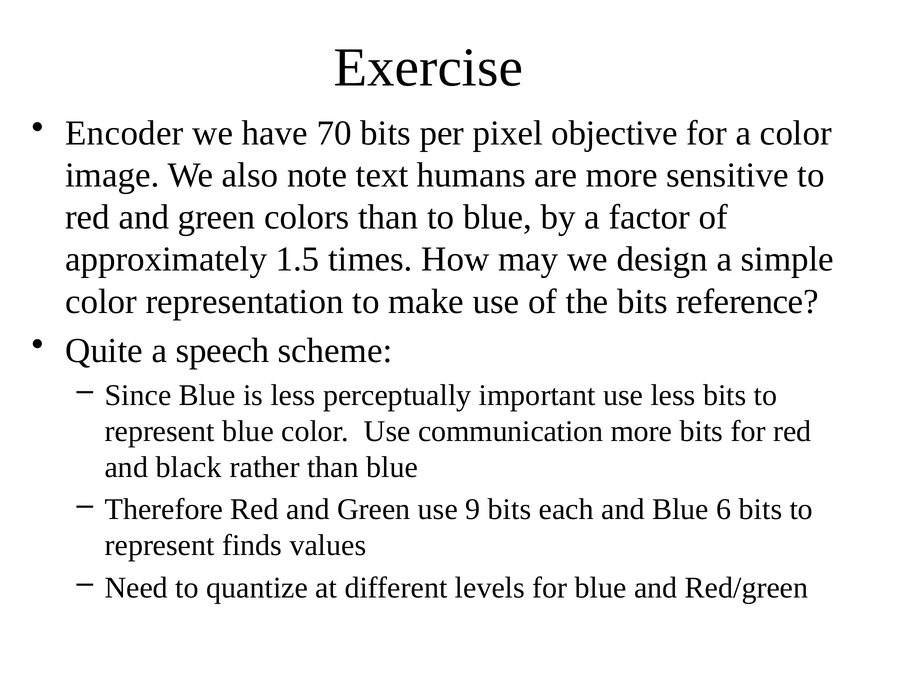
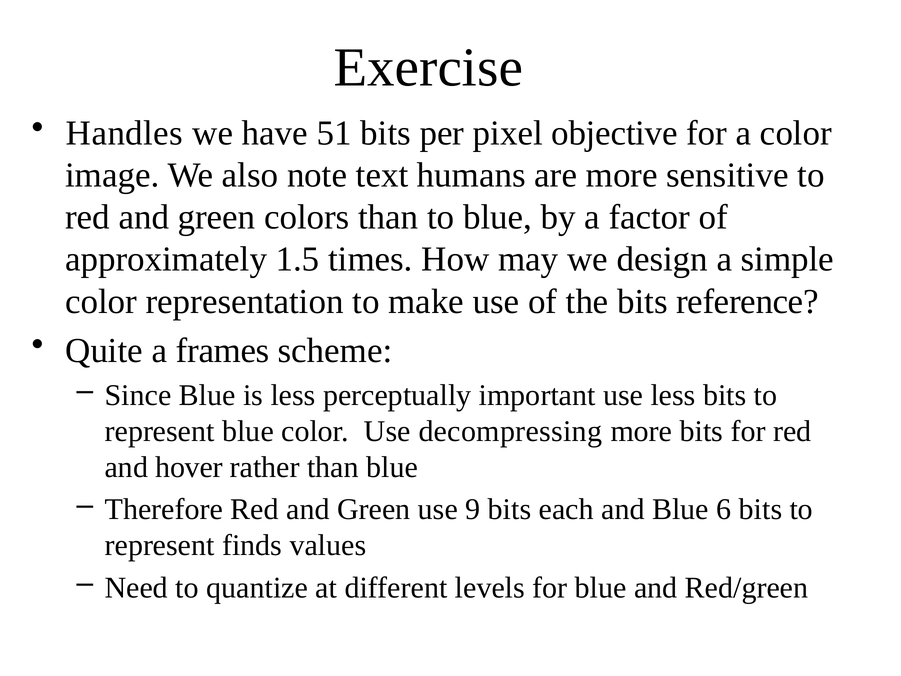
Encoder: Encoder -> Handles
70: 70 -> 51
speech: speech -> frames
communication: communication -> decompressing
black: black -> hover
